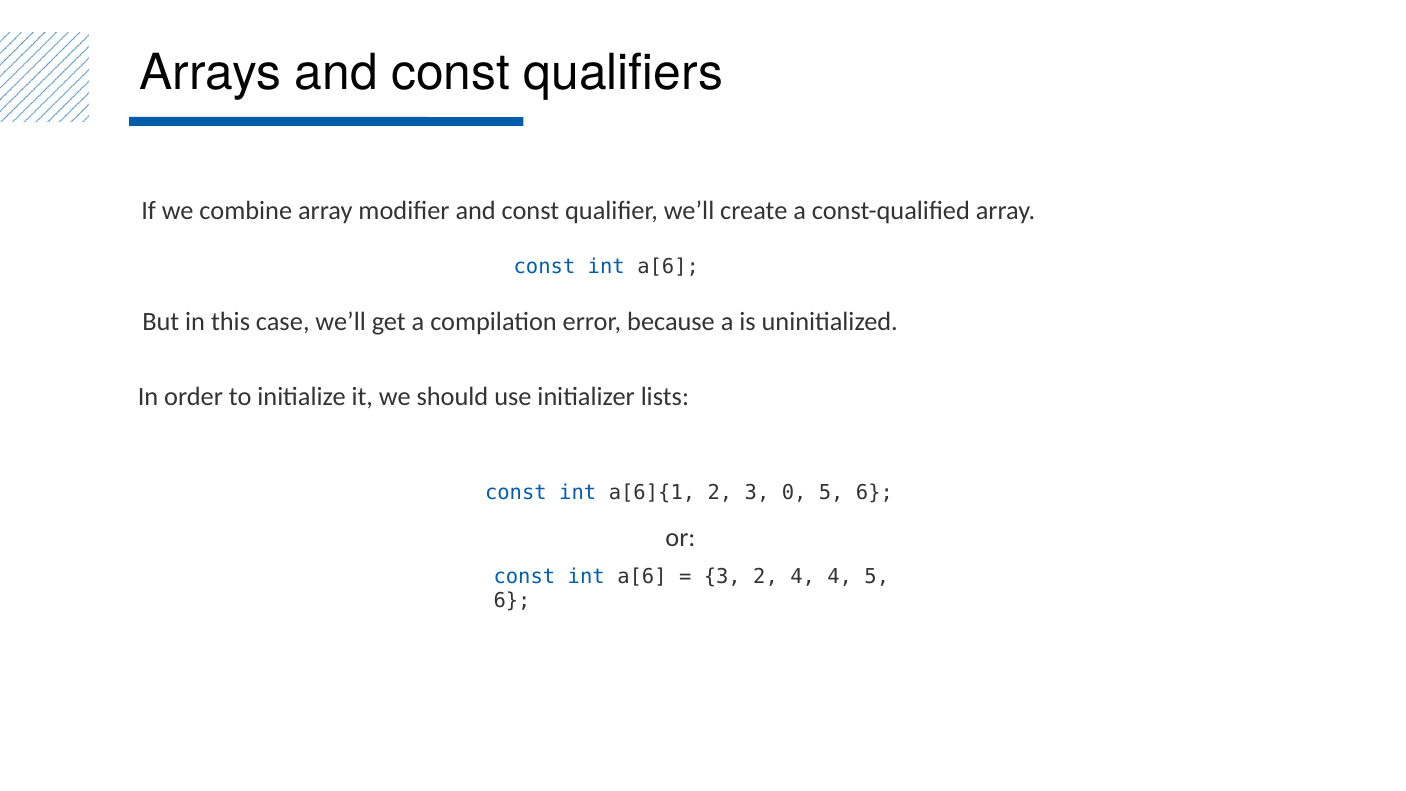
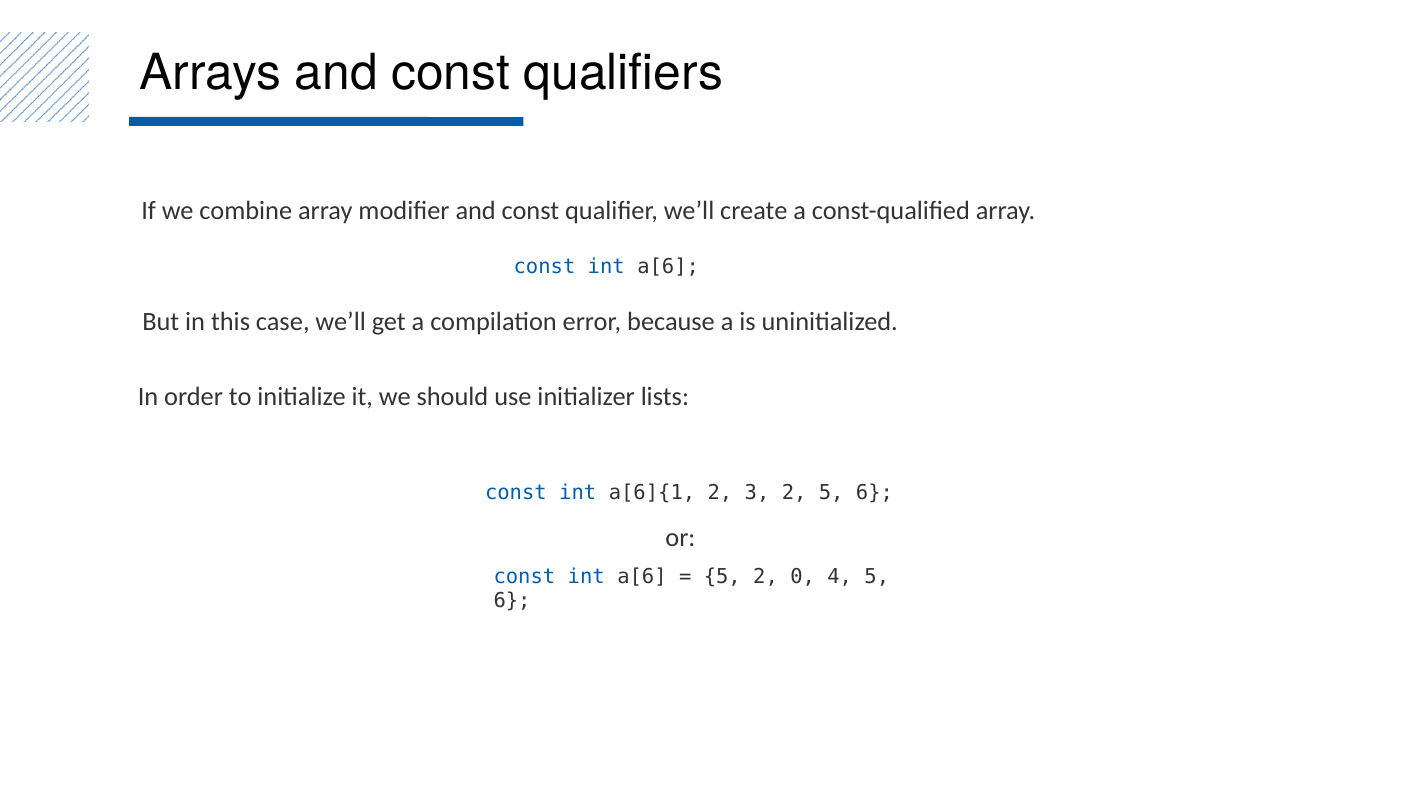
3 0: 0 -> 2
3 at (722, 576): 3 -> 5
2 4: 4 -> 0
